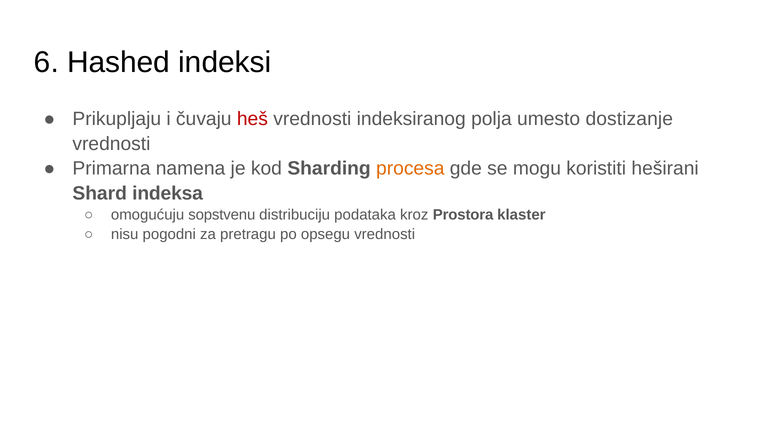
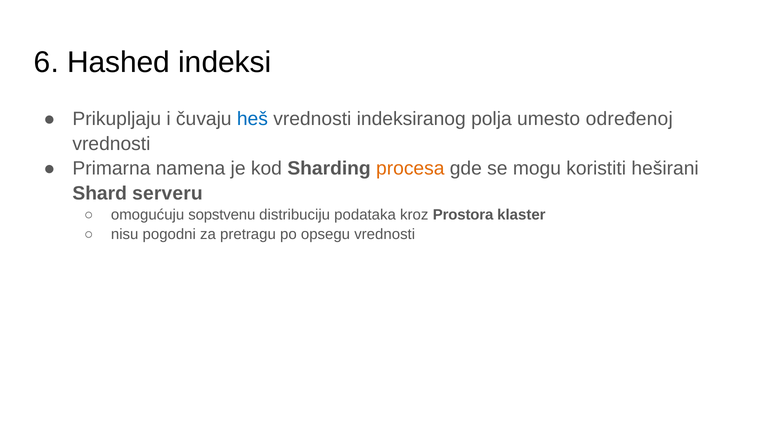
heš colour: red -> blue
dostizanje: dostizanje -> određenoj
indeksa: indeksa -> serveru
